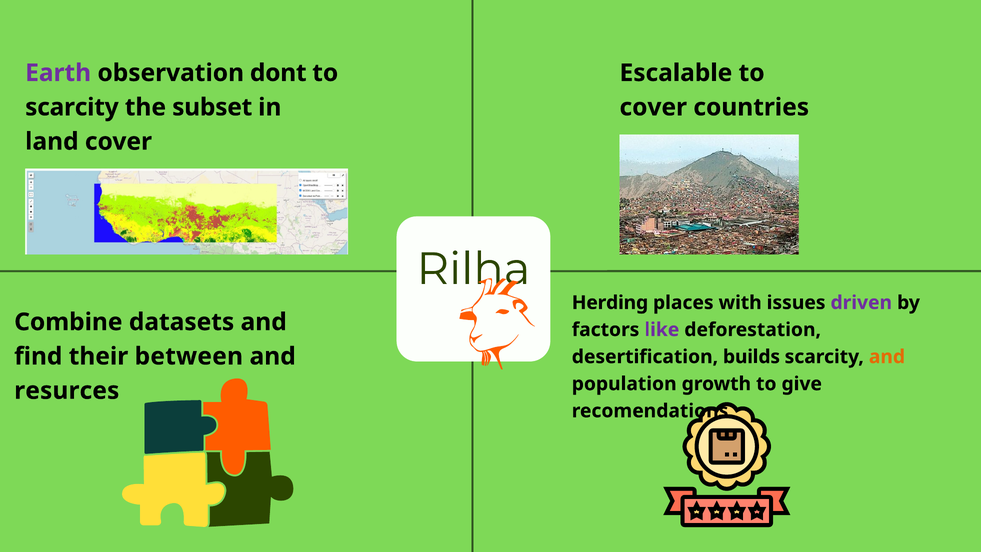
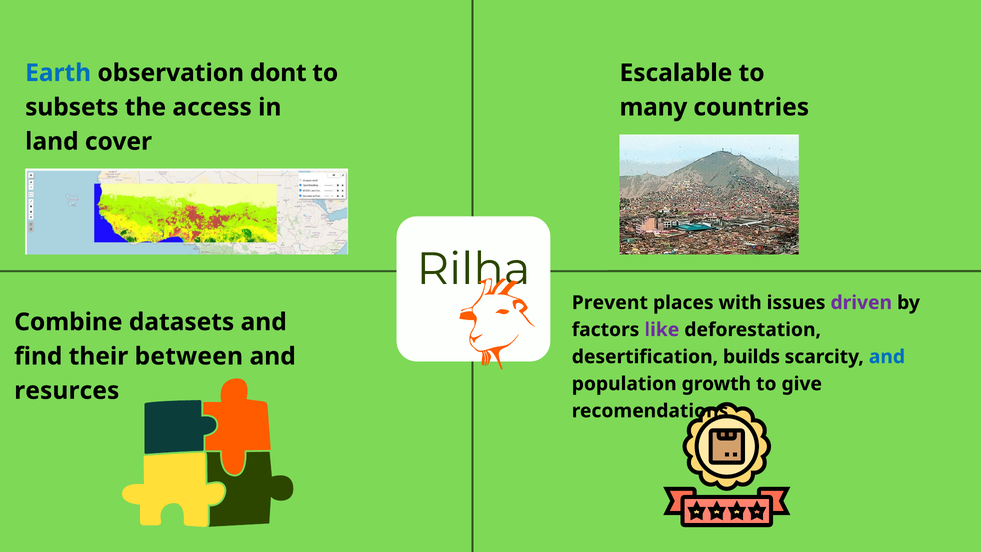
Earth colour: purple -> blue
scarcity at (72, 107): scarcity -> subsets
subset: subset -> access
cover at (653, 107): cover -> many
Herding: Herding -> Prevent
and at (887, 357) colour: orange -> blue
